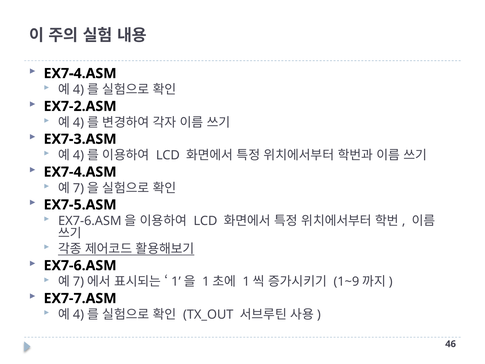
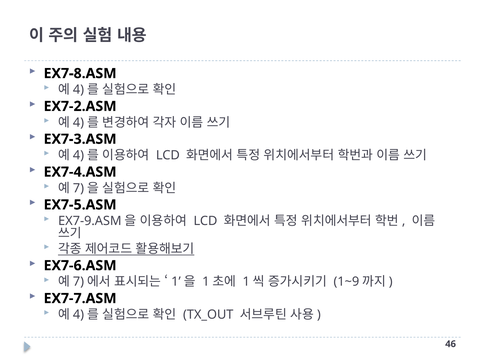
EX7-4.ASM at (80, 73): EX7-4.ASM -> EX7-8.ASM
EX7-6.ASM at (90, 221): EX7-6.ASM -> EX7-9.ASM
